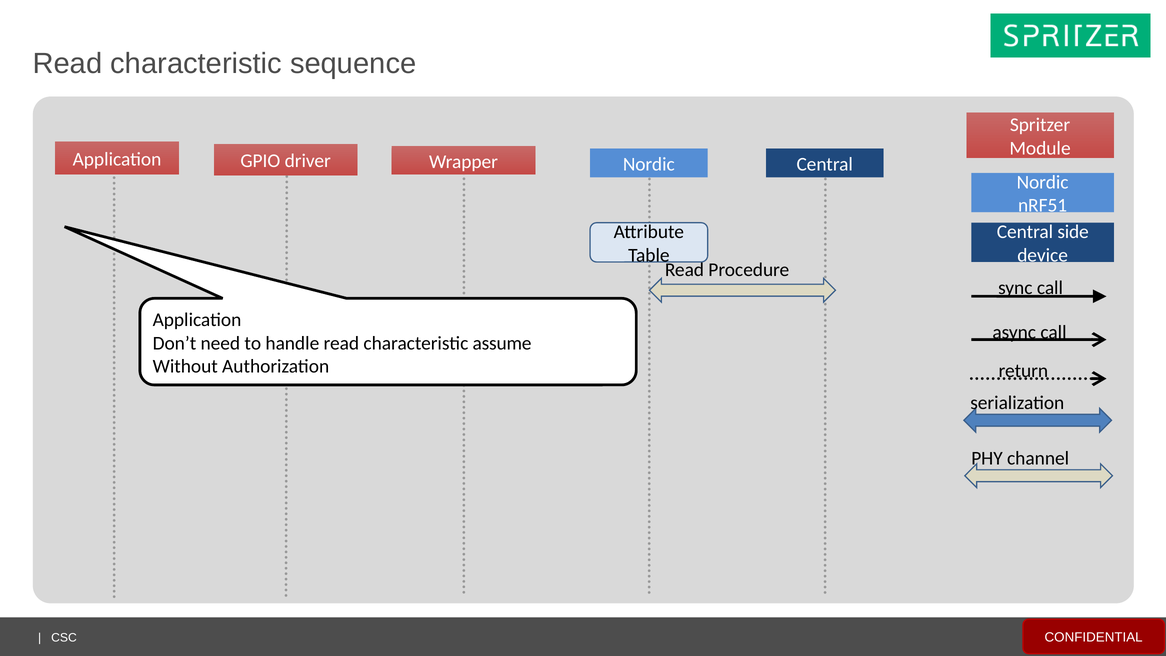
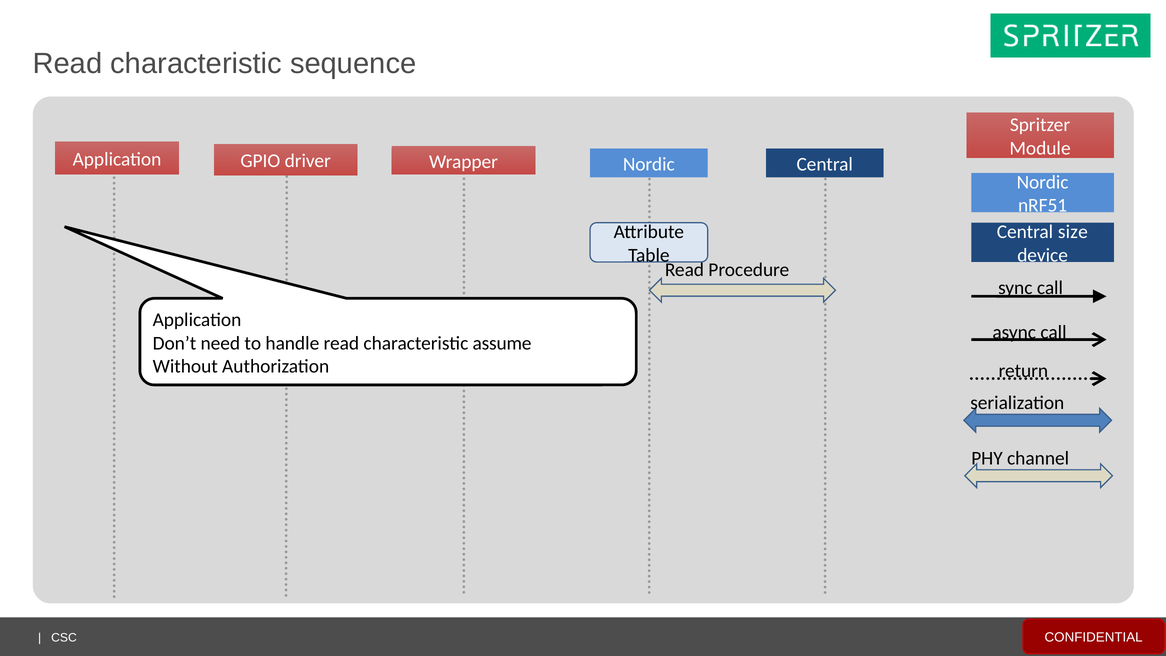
side: side -> size
